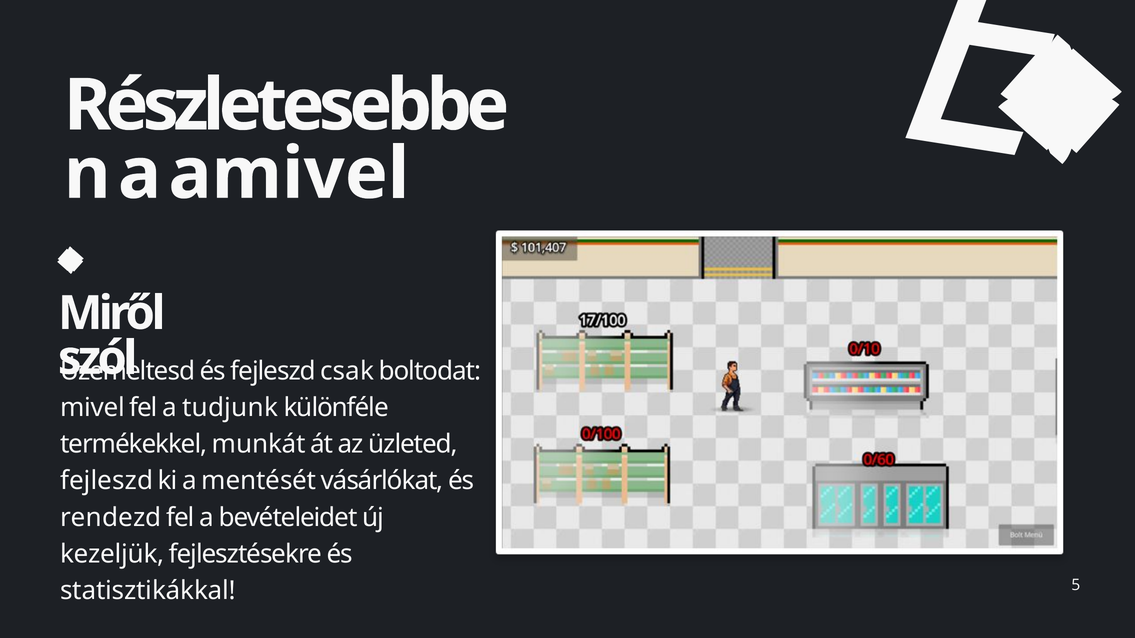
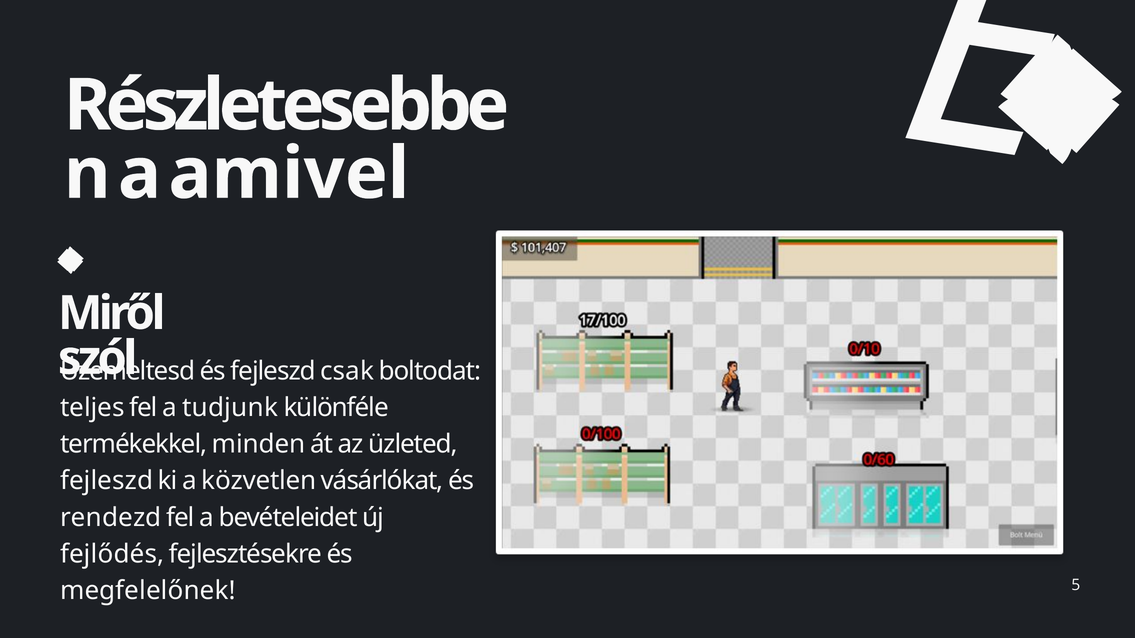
mivel: mivel -> teljes
munkát: munkát -> minden
mentését: mentését -> közvetlen
kezeljük: kezeljük -> fejlődés
statisztikákkal: statisztikákkal -> megfelelőnek
